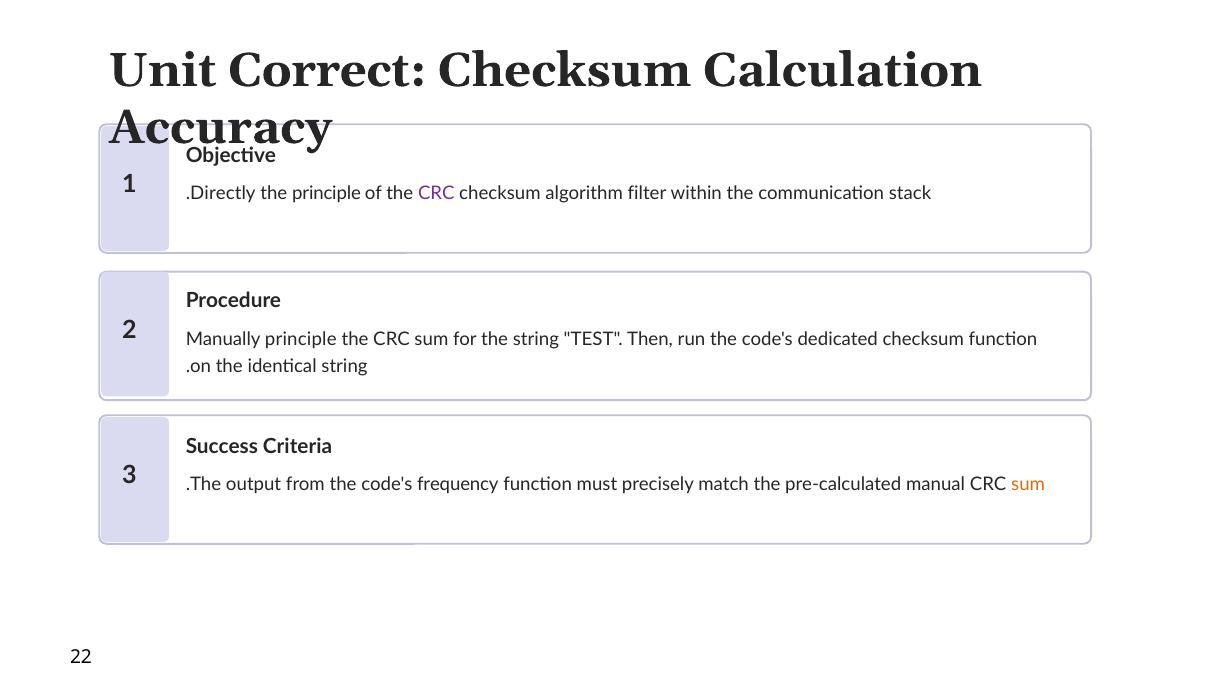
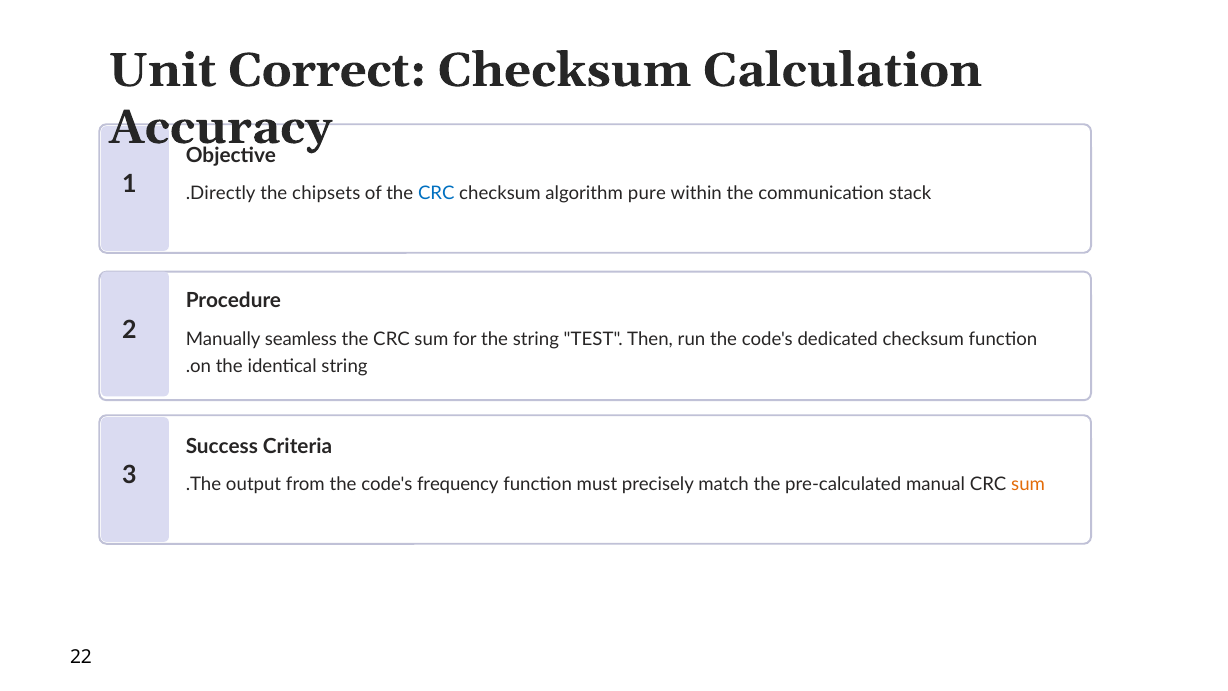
the principle: principle -> chipsets
CRC at (436, 194) colour: purple -> blue
filter: filter -> pure
Manually principle: principle -> seamless
